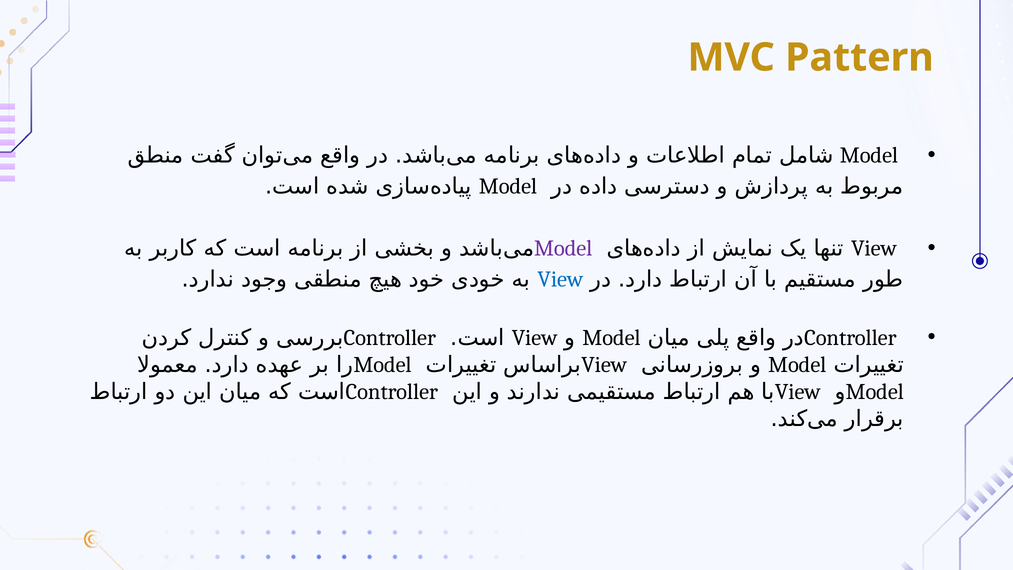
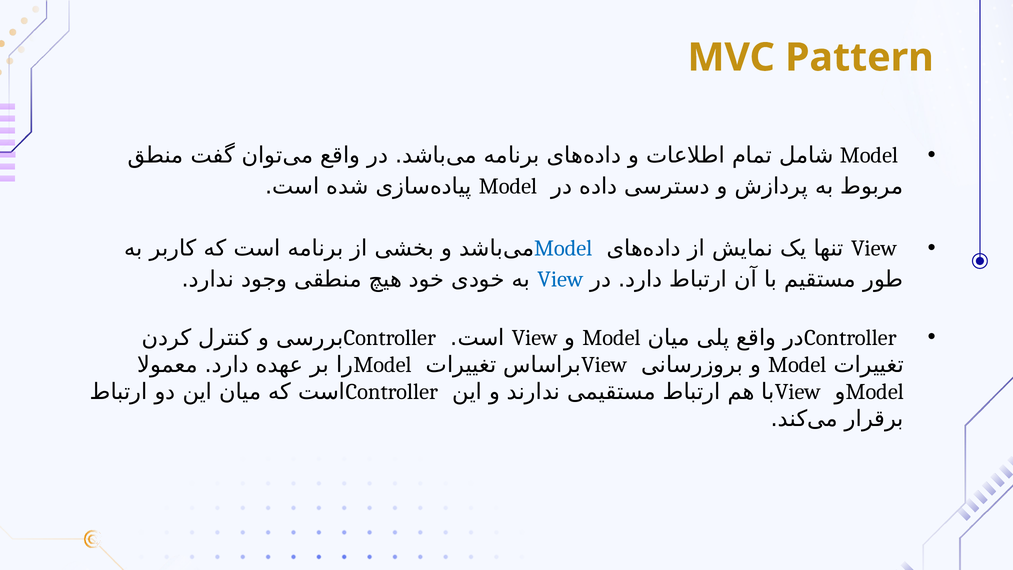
Model at (563, 248) colour: purple -> blue
